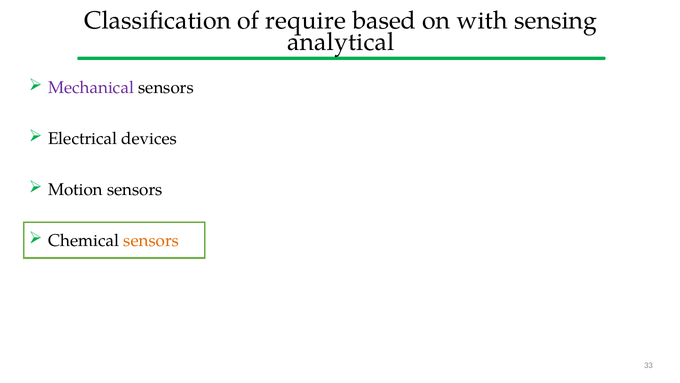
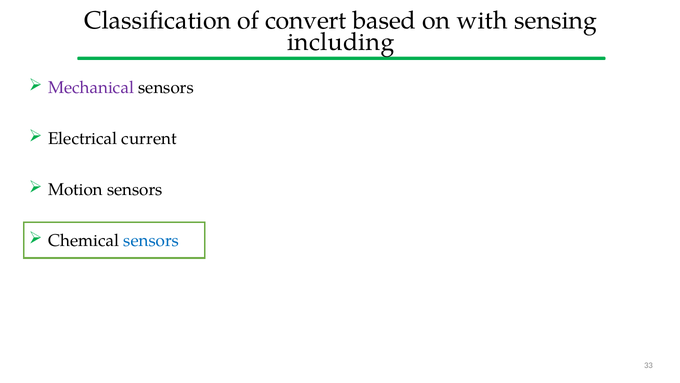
require: require -> convert
analytical: analytical -> including
devices: devices -> current
sensors at (151, 240) colour: orange -> blue
